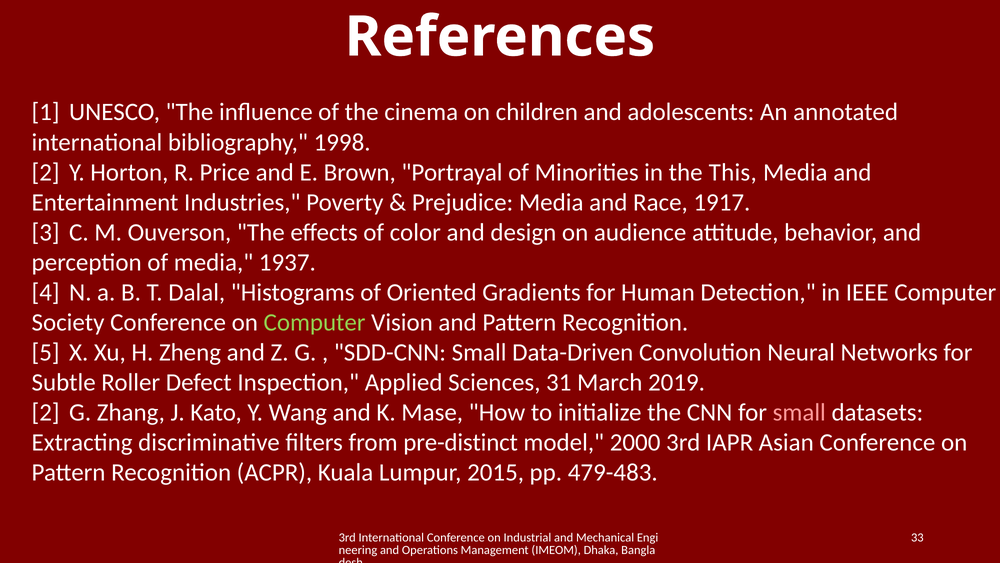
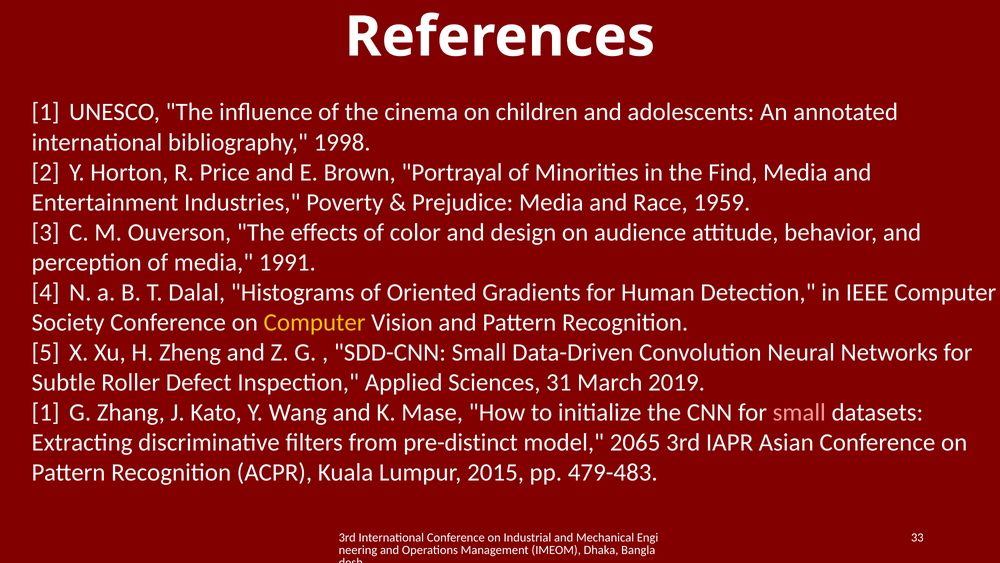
This: This -> Find
1917: 1917 -> 1959
1937: 1937 -> 1991
Computer at (315, 322) colour: light green -> yellow
2 at (46, 412): 2 -> 1
2000: 2000 -> 2065
